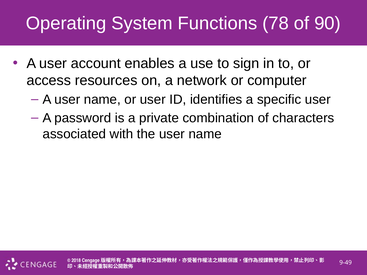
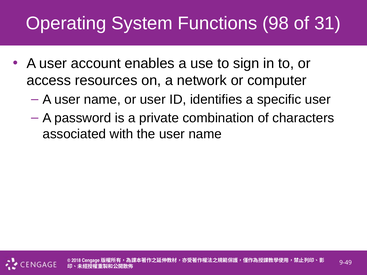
78: 78 -> 98
90: 90 -> 31
